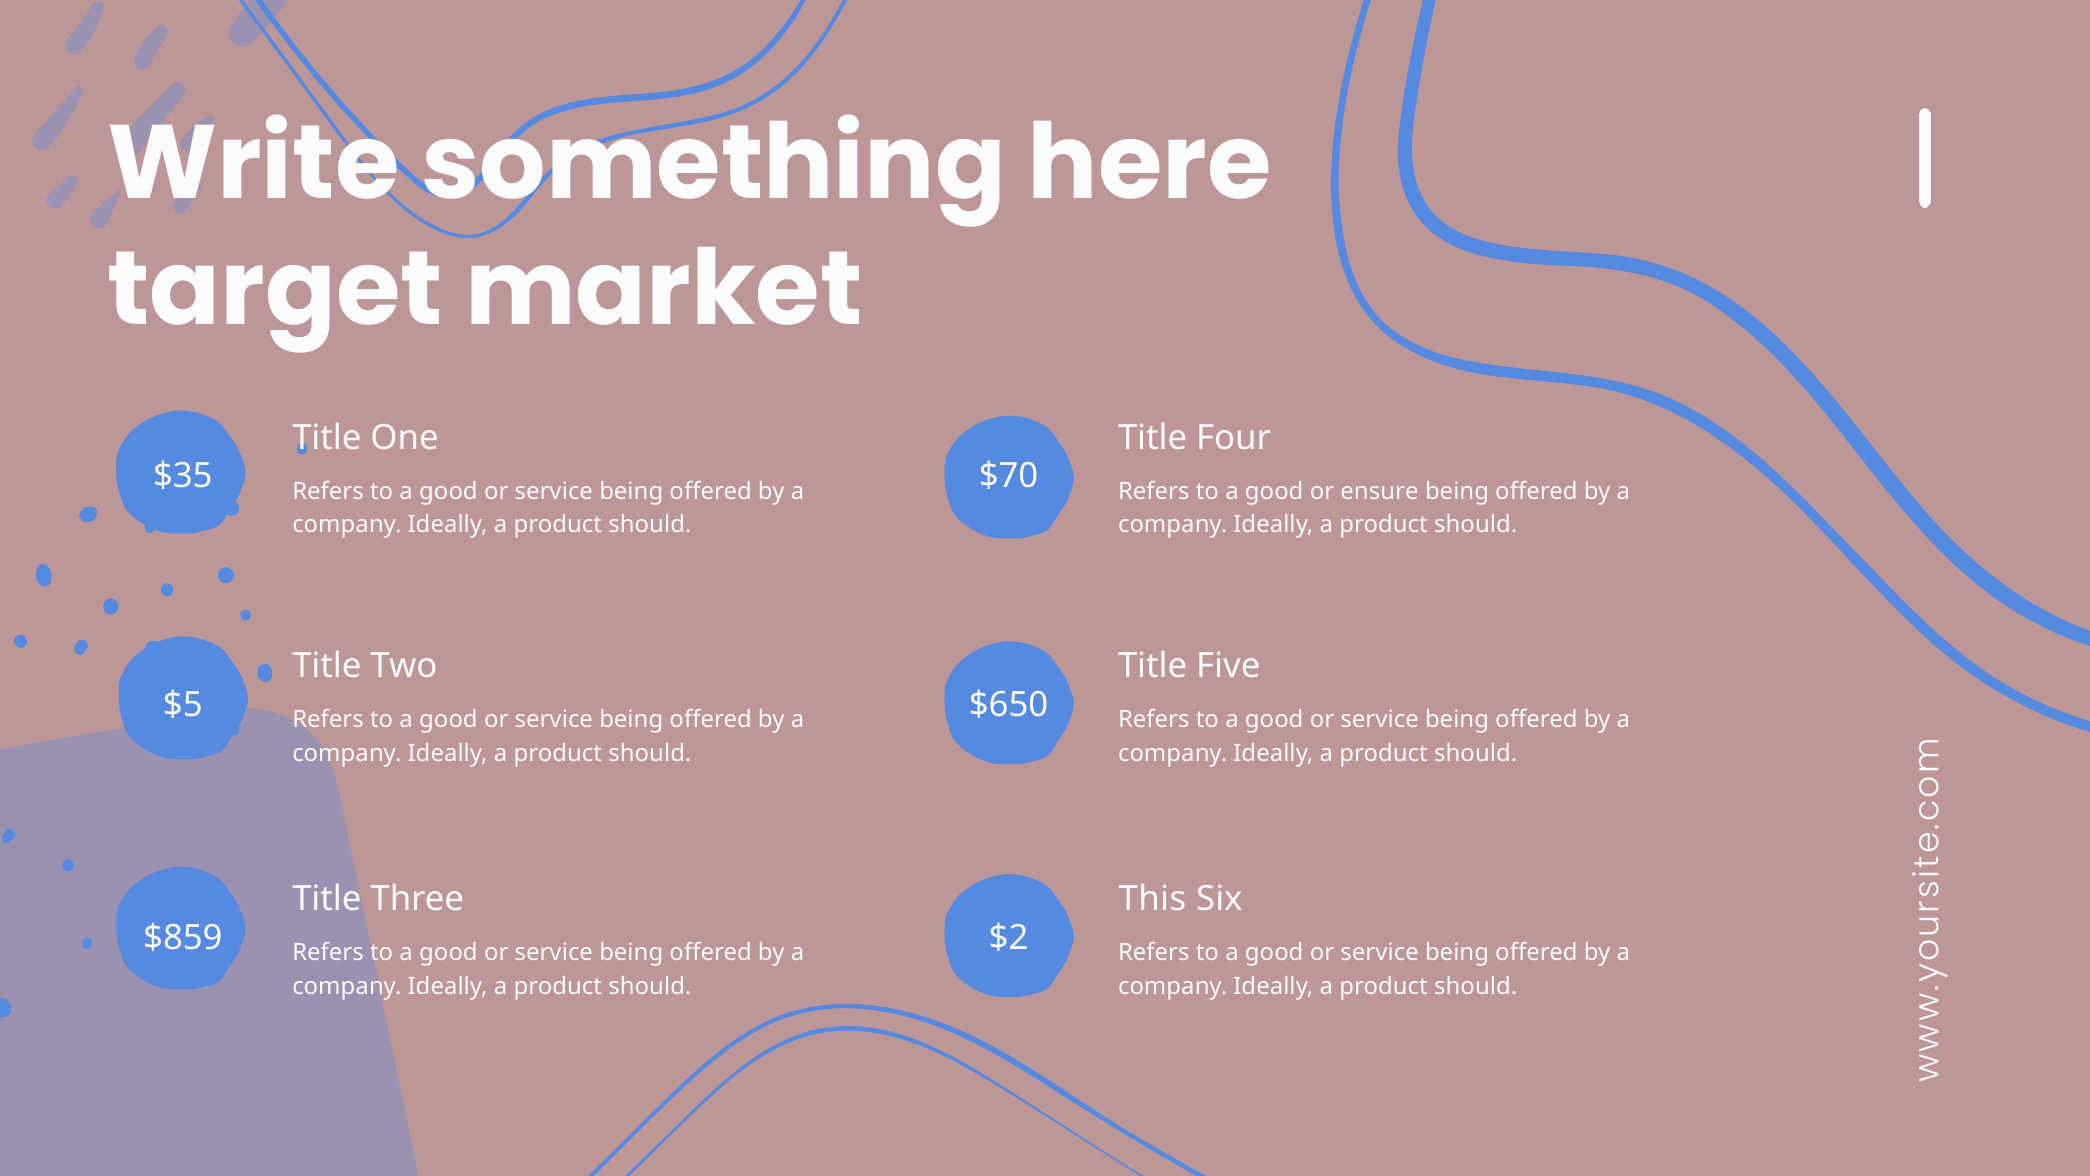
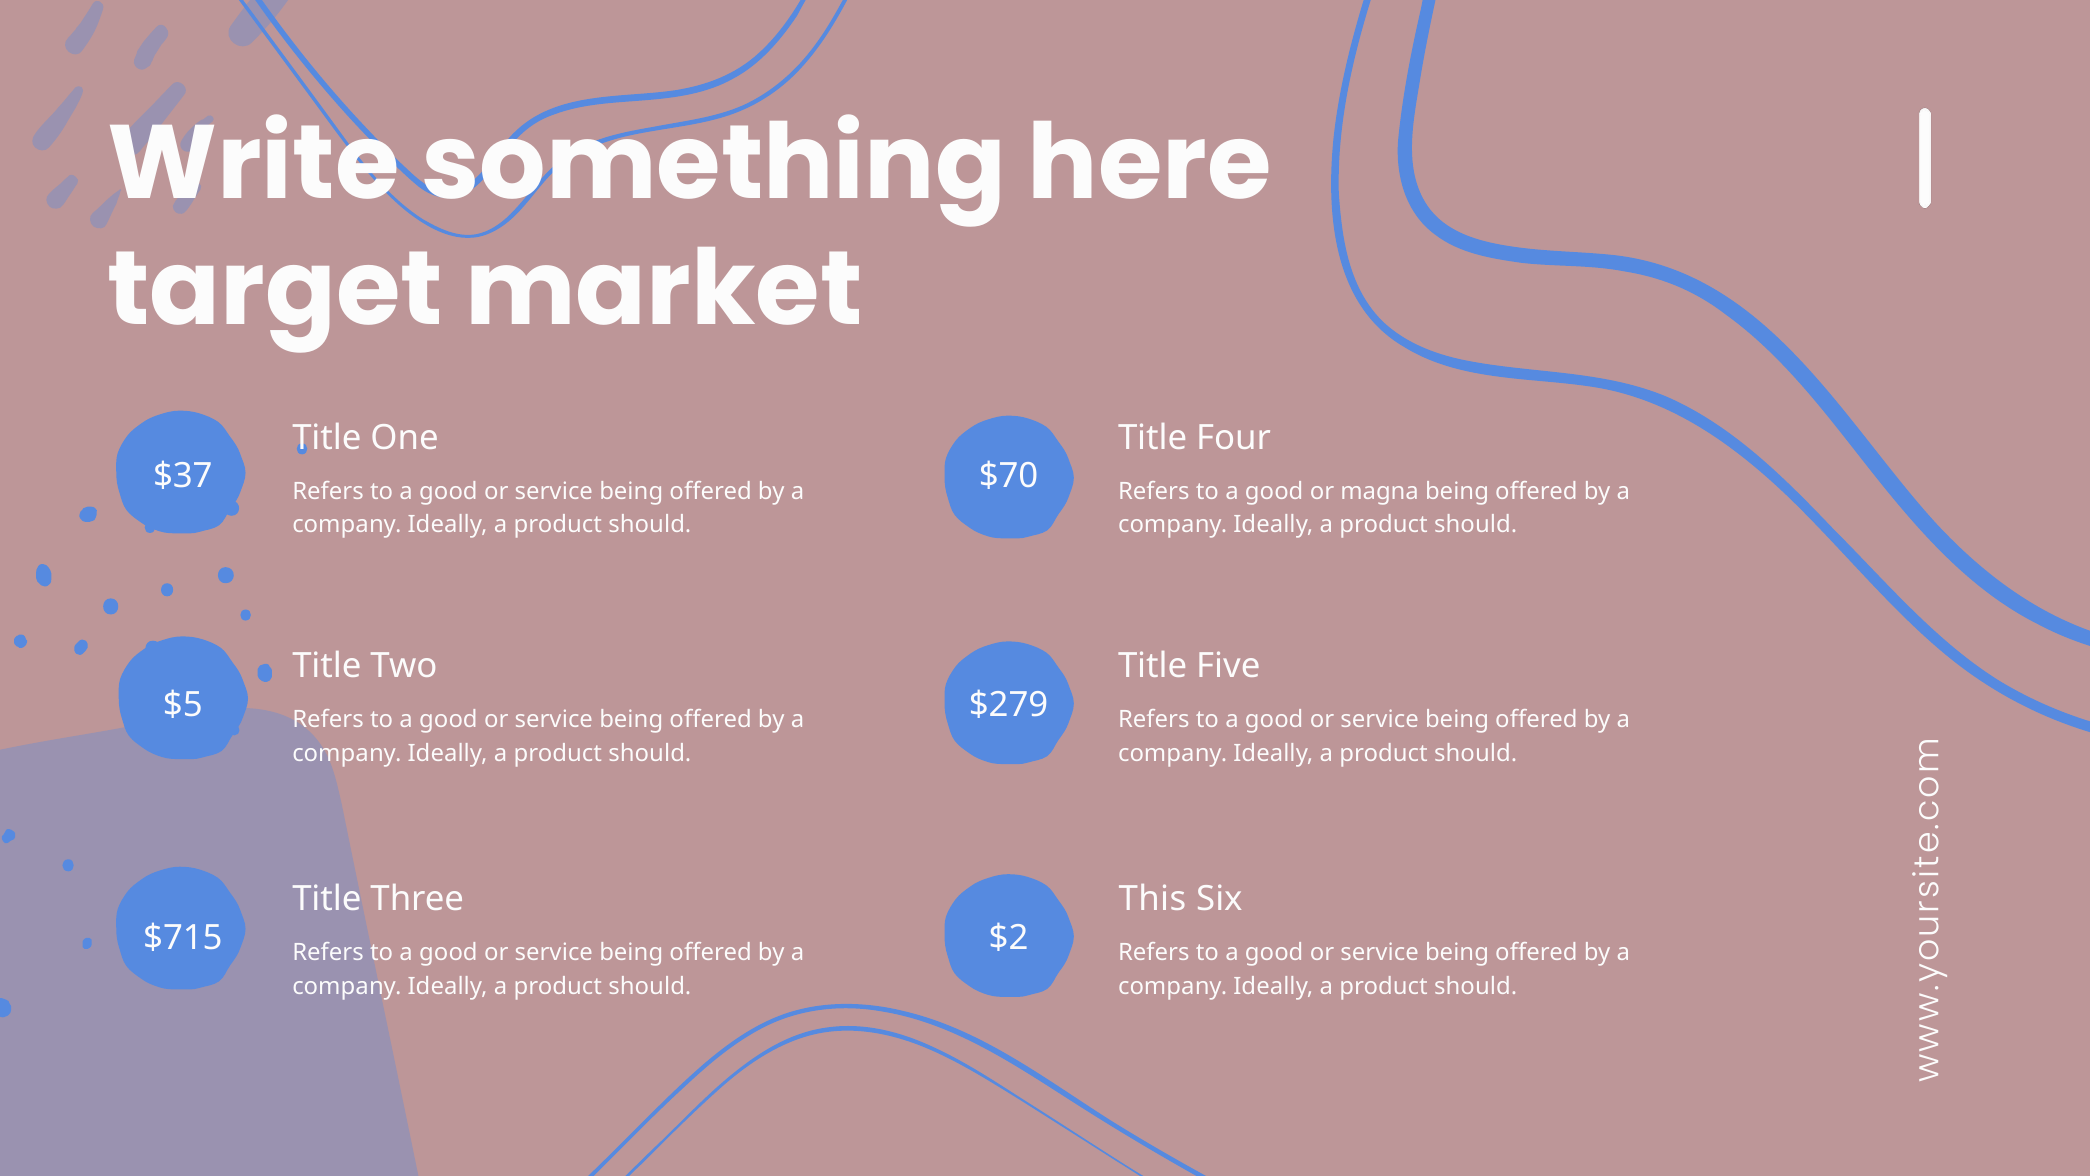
$35: $35 -> $37
ensure: ensure -> magna
$650: $650 -> $279
$859: $859 -> $715
